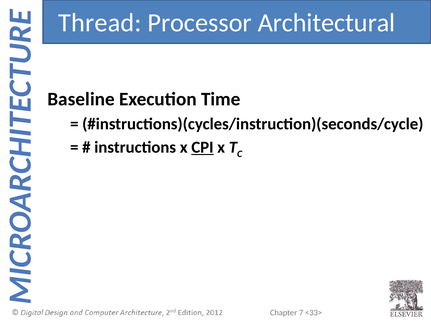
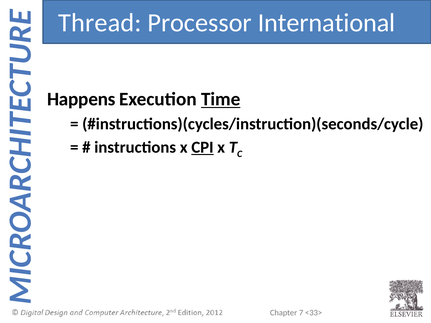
Architectural: Architectural -> International
Baseline: Baseline -> Happens
Time underline: none -> present
